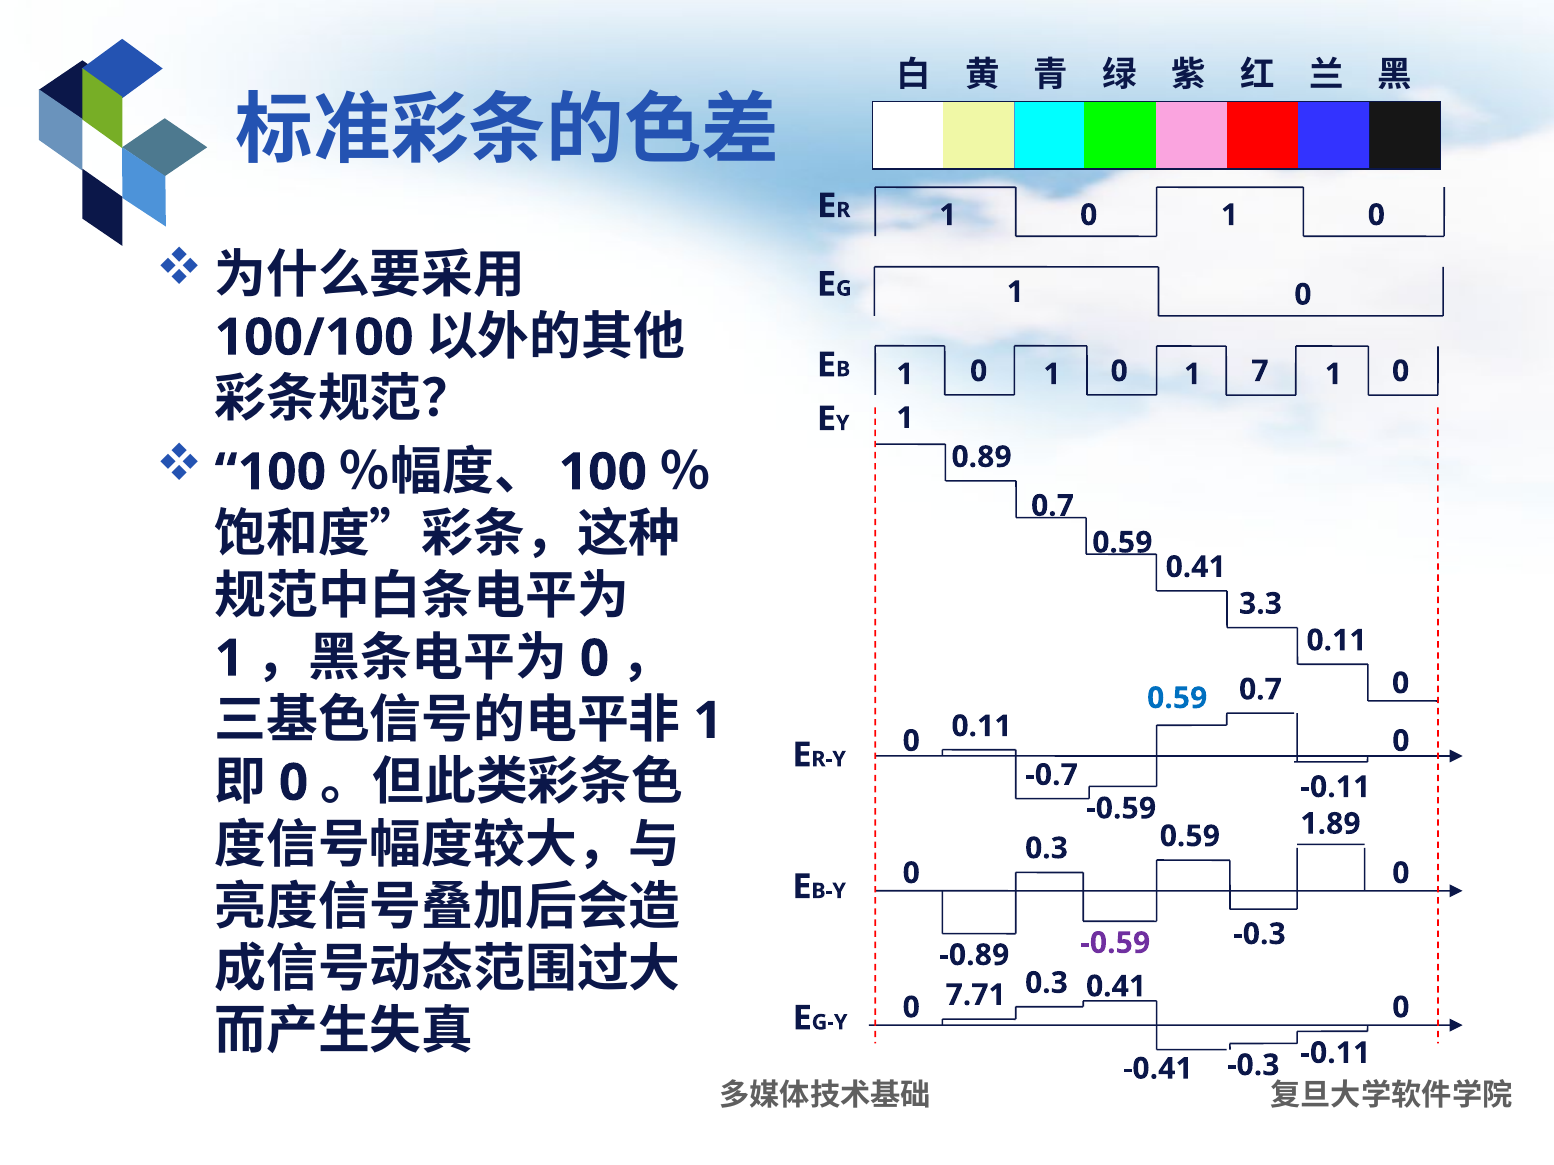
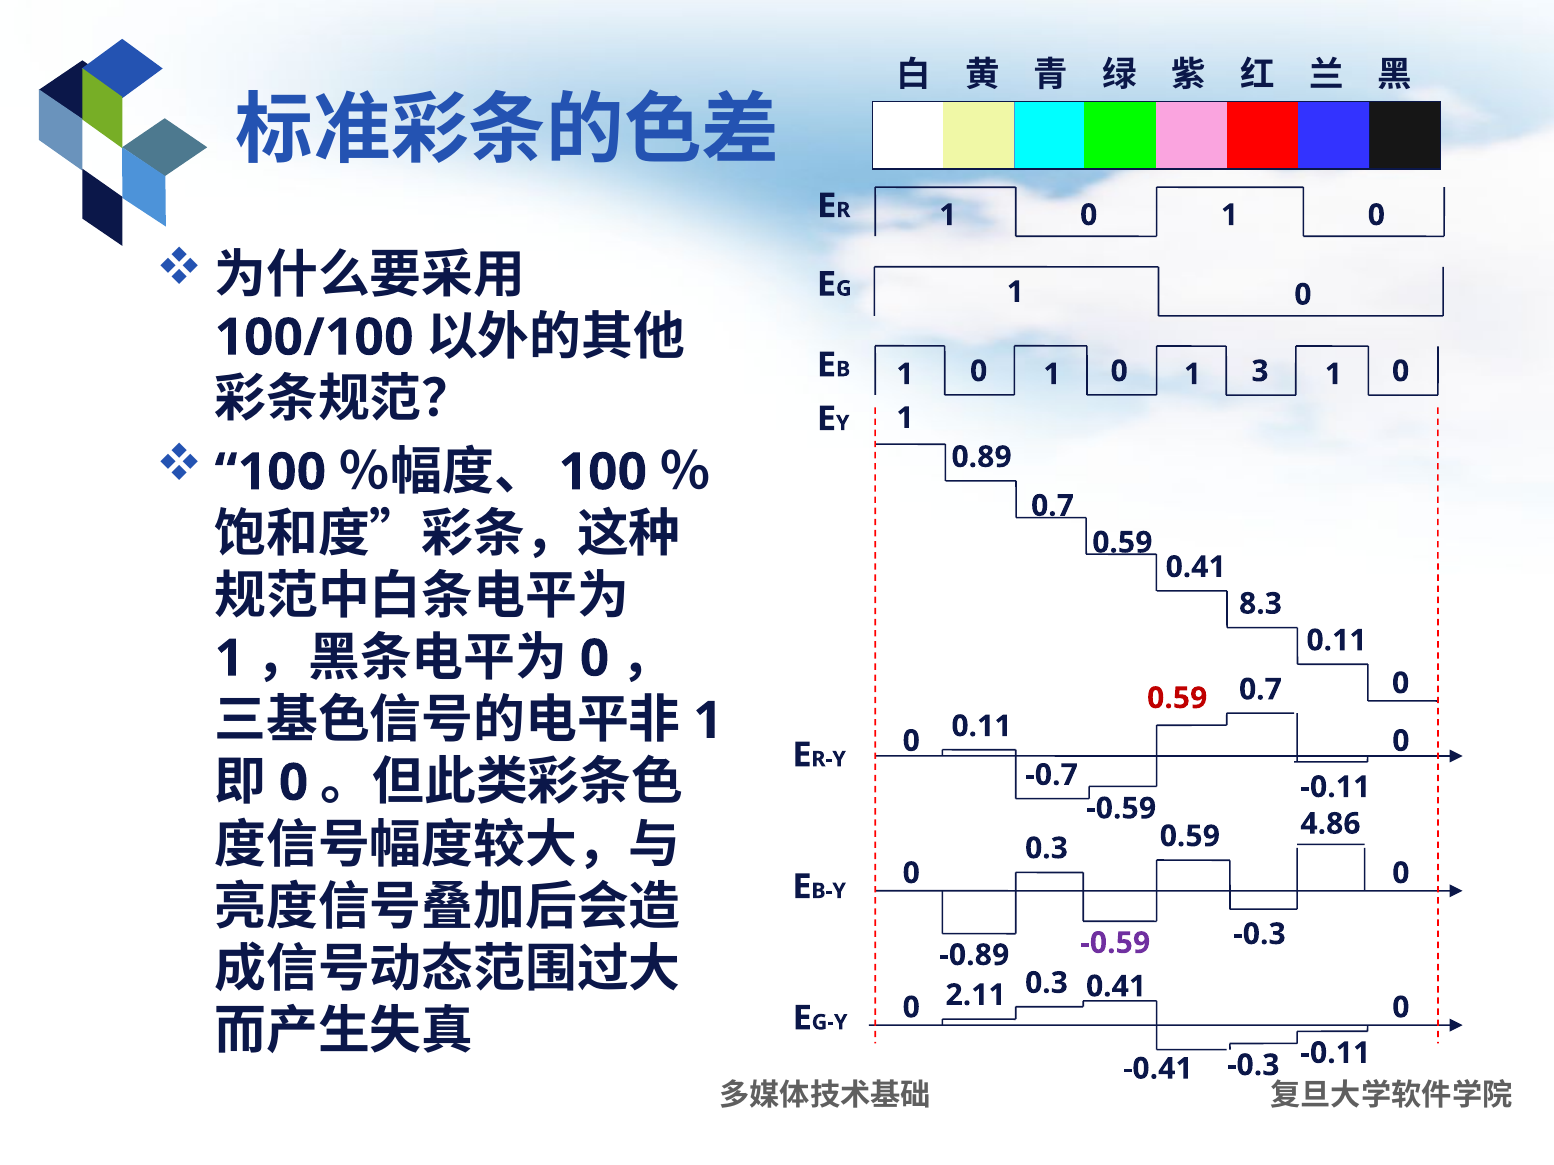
7: 7 -> 3
3.3: 3.3 -> 8.3
0.59 at (1177, 698) colour: blue -> red
1.89: 1.89 -> 4.86
7.71: 7.71 -> 2.11
